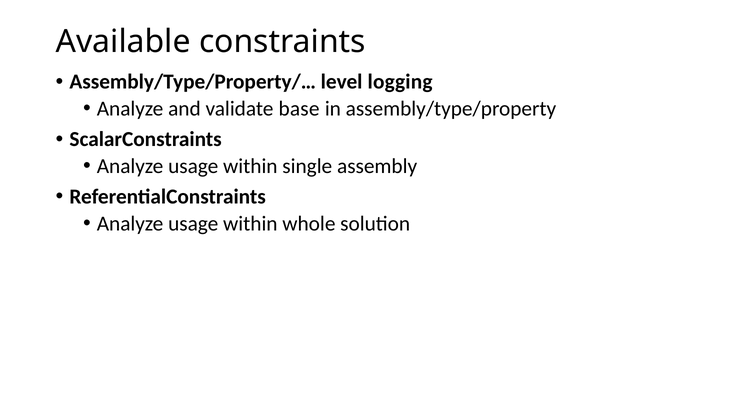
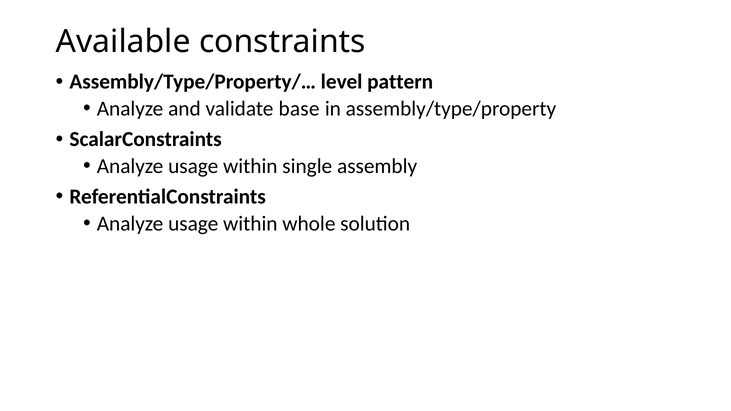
logging: logging -> pattern
